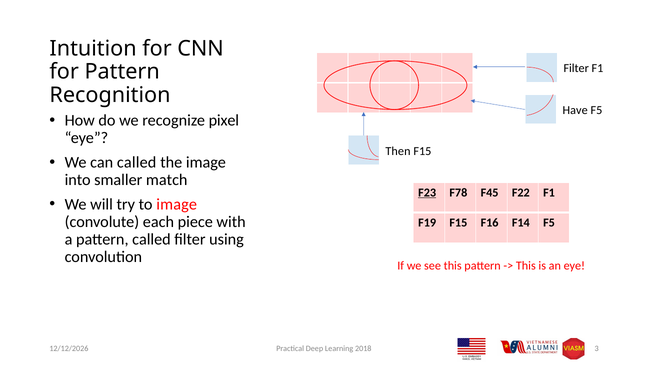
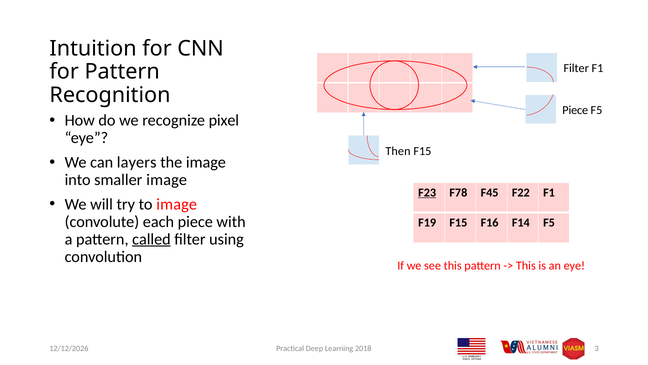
Have at (575, 110): Have -> Piece
can called: called -> layers
smaller match: match -> image
called at (151, 239) underline: none -> present
